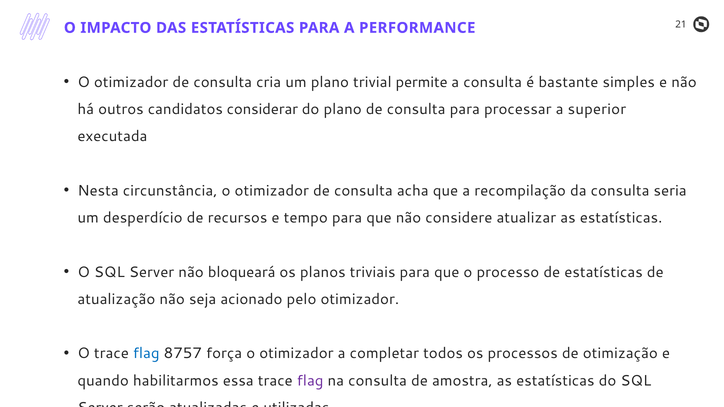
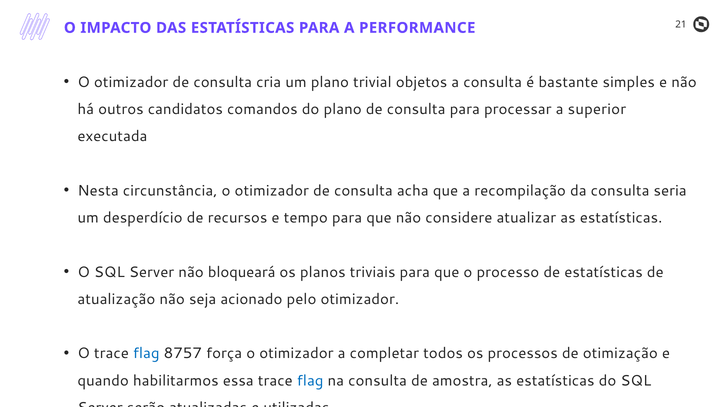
permite: permite -> objetos
considerar: considerar -> comandos
flag at (310, 381) colour: purple -> blue
